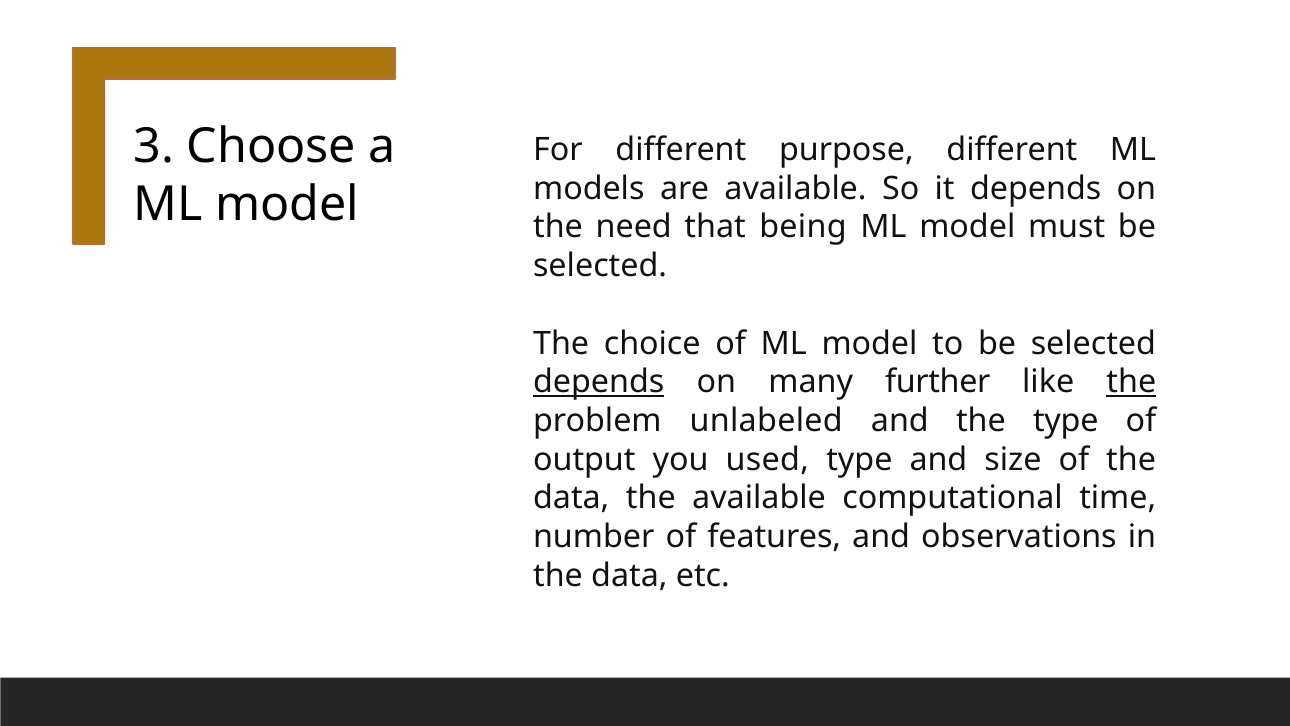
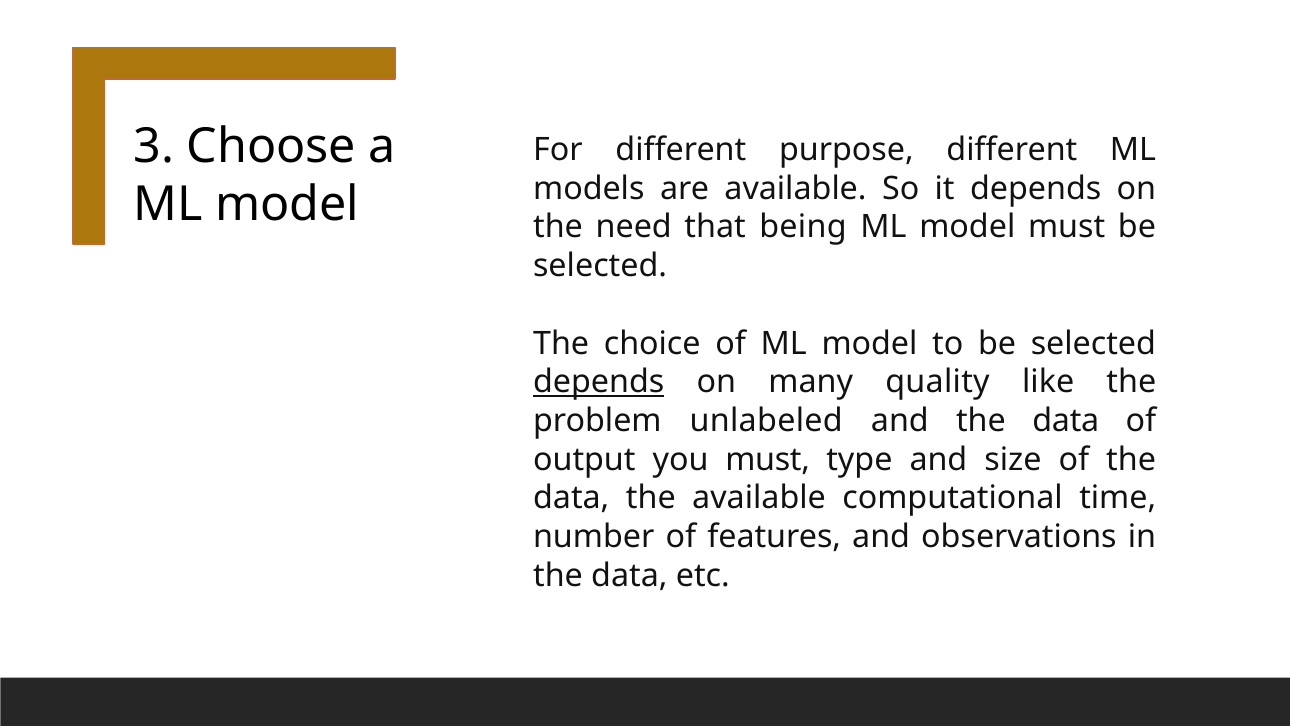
further: further -> quality
the at (1131, 382) underline: present -> none
and the type: type -> data
you used: used -> must
